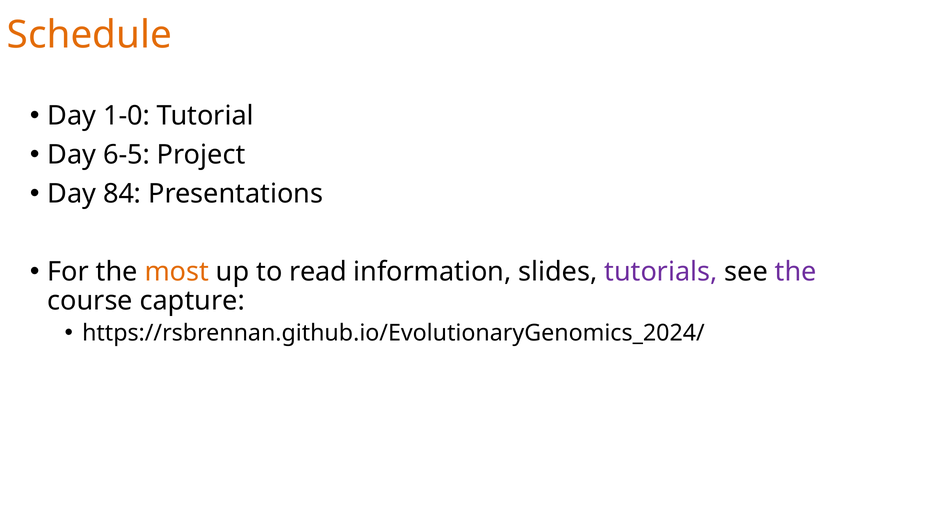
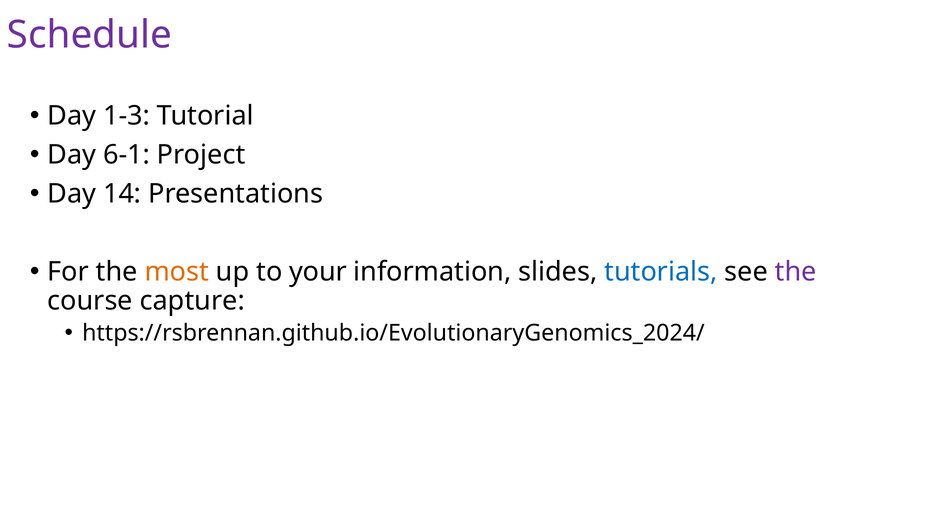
Schedule colour: orange -> purple
1-0: 1-0 -> 1-3
6-5: 6-5 -> 6-1
84: 84 -> 14
read: read -> your
tutorials colour: purple -> blue
